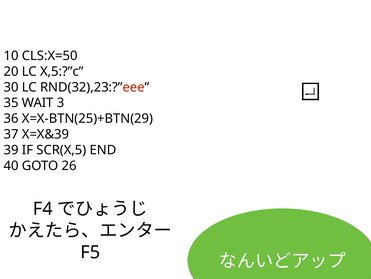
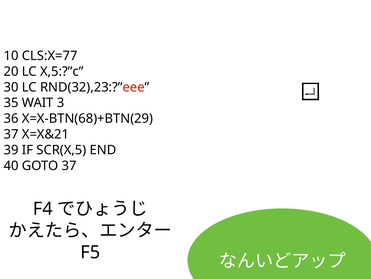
CLS:X=50: CLS:X=50 -> CLS:X=77
X=X-BTN(25)+BTN(29: X=X-BTN(25)+BTN(29 -> X=X-BTN(68)+BTN(29
X=X&39: X=X&39 -> X=X&21
GOTO 26: 26 -> 37
